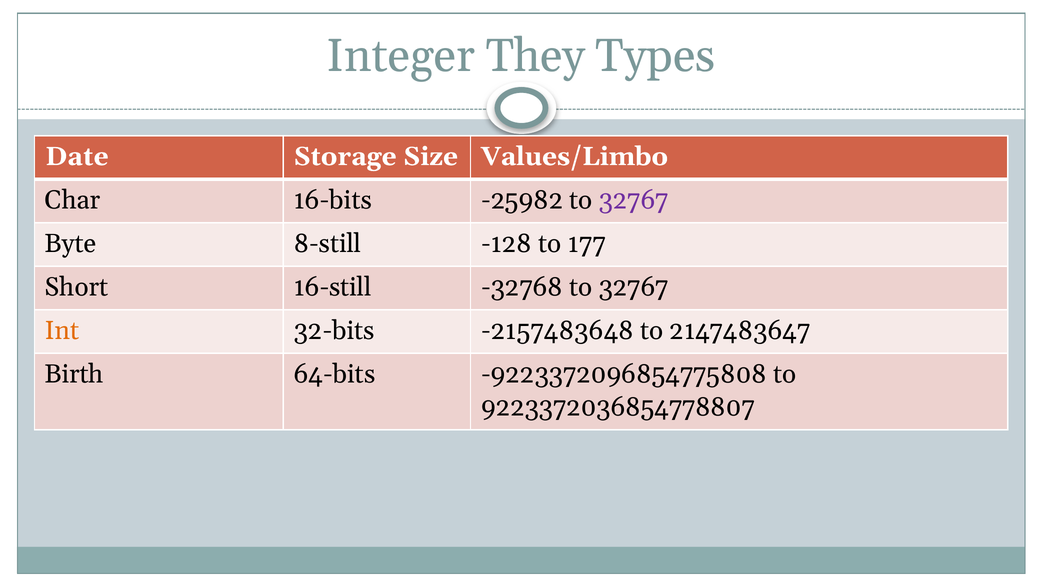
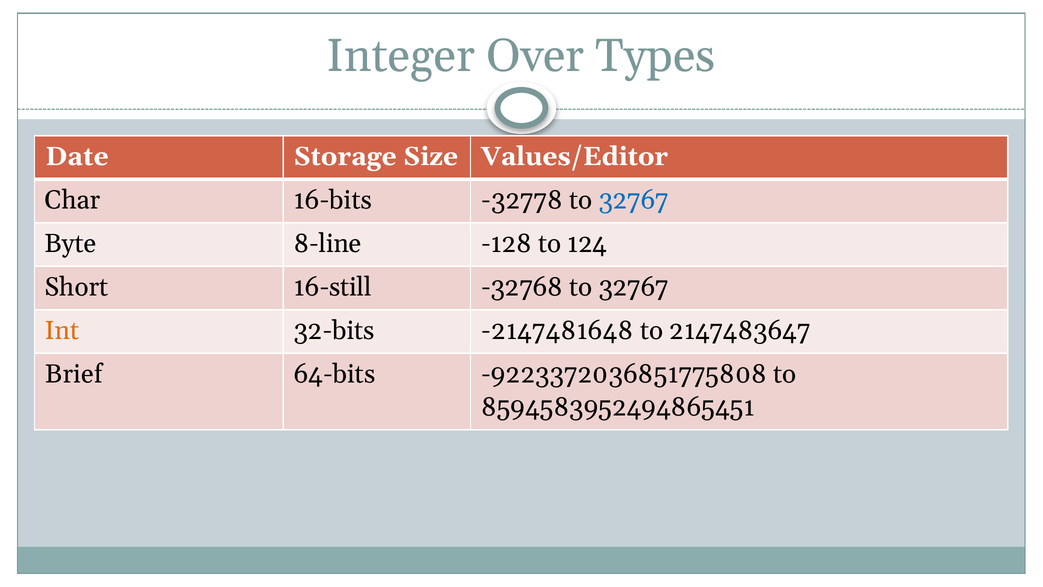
They: They -> Over
Values/Limbo: Values/Limbo -> Values/Editor
-25982: -25982 -> -32778
32767 at (633, 200) colour: purple -> blue
8-still: 8-still -> 8-line
177: 177 -> 124
-2157483648: -2157483648 -> -2147481648
Birth: Birth -> Brief
-9223372096854775808: -9223372096854775808 -> -9223372036851775808
9223372036854778807: 9223372036854778807 -> 8594583952494865451
